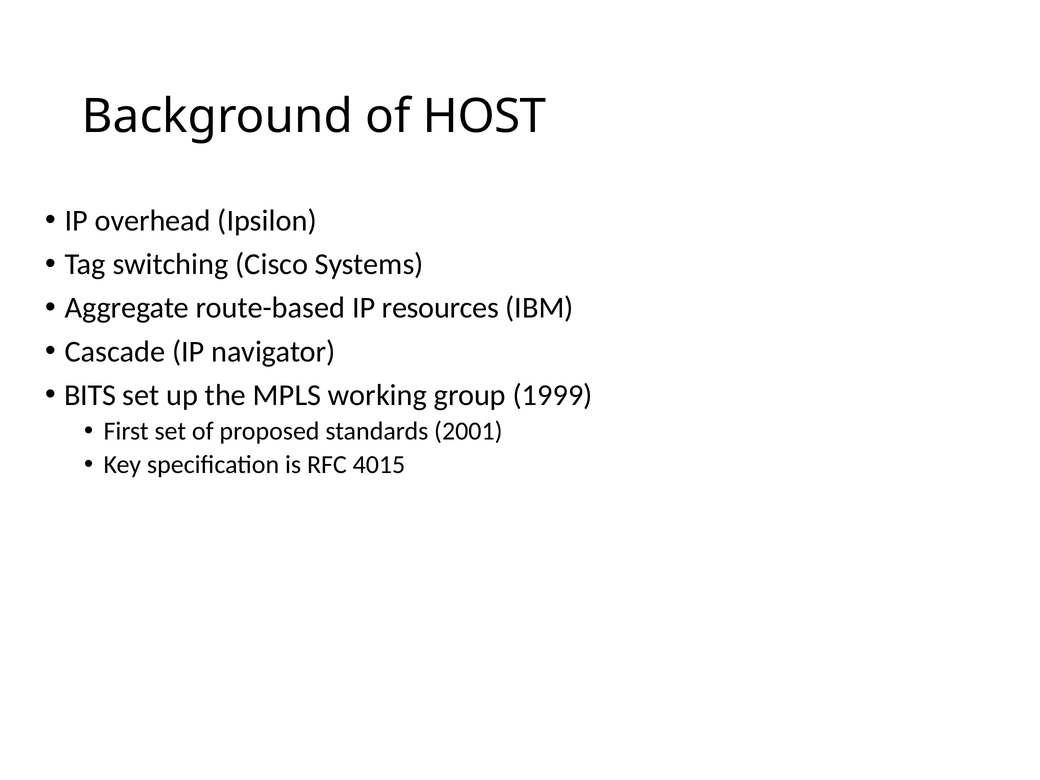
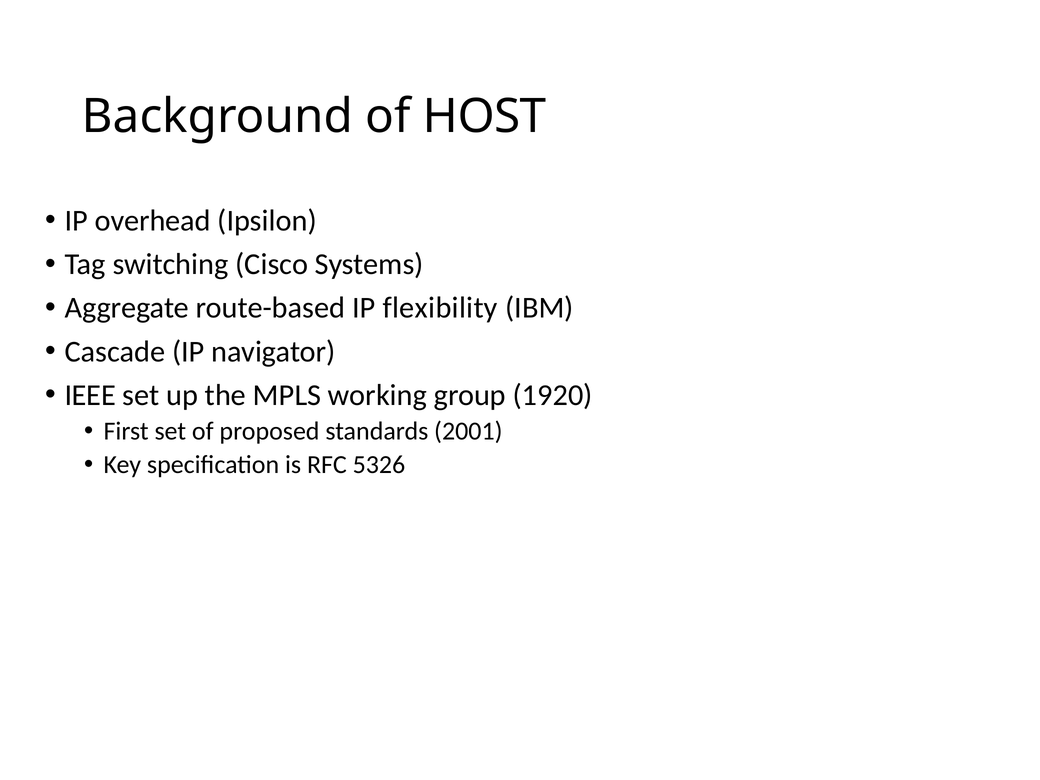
resources: resources -> flexibility
BITS: BITS -> IEEE
1999: 1999 -> 1920
4015: 4015 -> 5326
